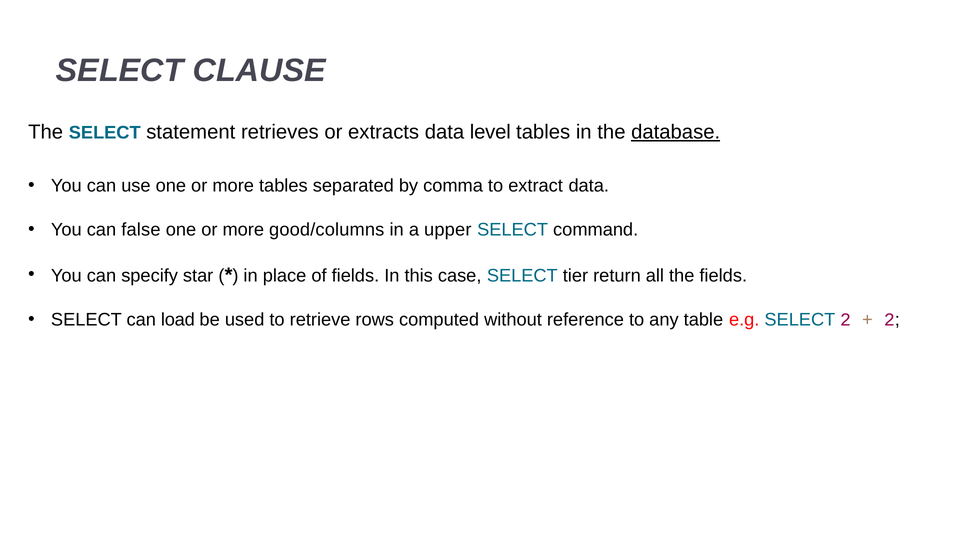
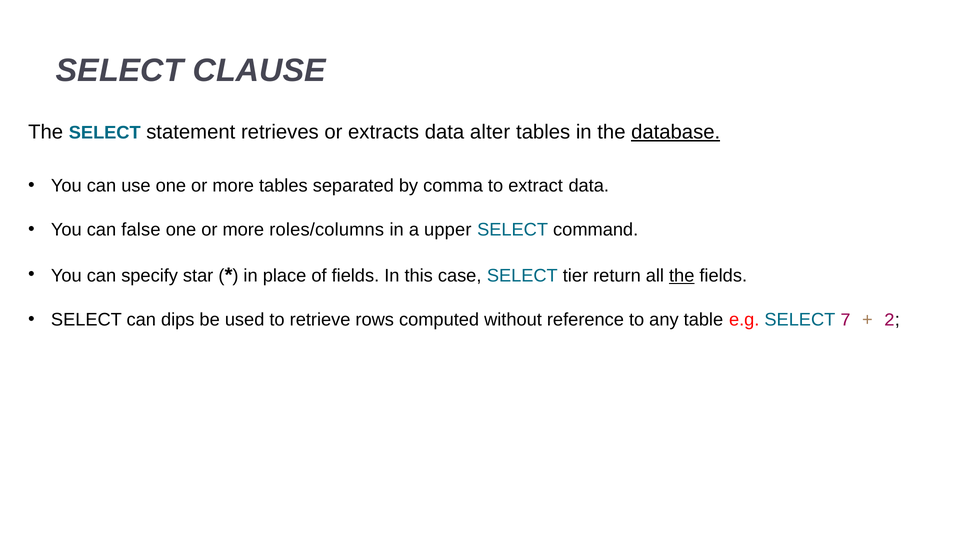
level: level -> alter
good/columns: good/columns -> roles/columns
the at (682, 276) underline: none -> present
load: load -> dips
SELECT 2: 2 -> 7
